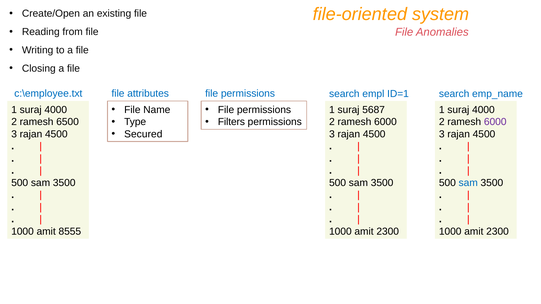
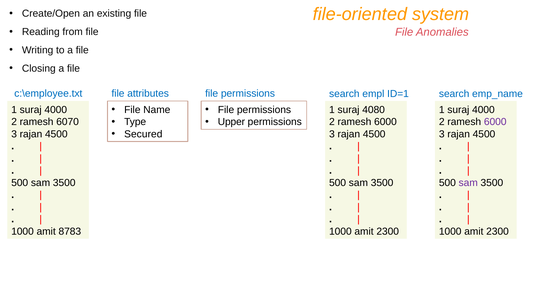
5687: 5687 -> 4080
Filters: Filters -> Upper
6500: 6500 -> 6070
sam at (468, 183) colour: blue -> purple
8555: 8555 -> 8783
